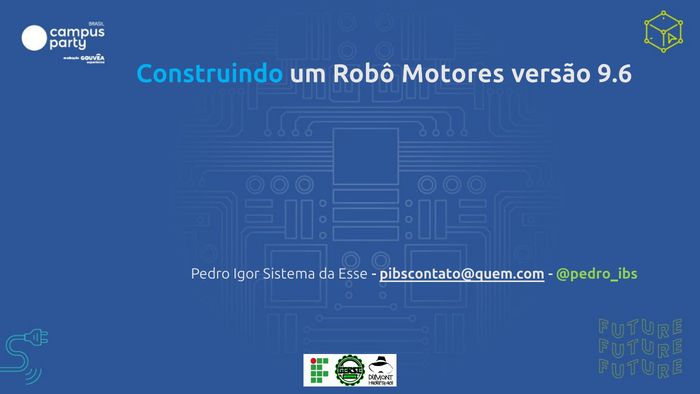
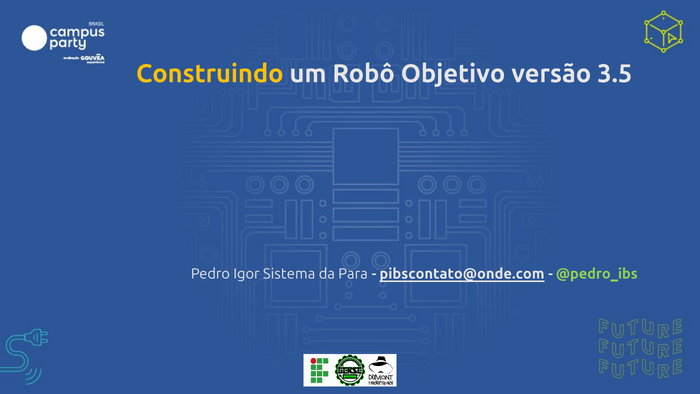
Construindo colour: light blue -> yellow
Motores: Motores -> Objetivo
9.6: 9.6 -> 3.5
Esse: Esse -> Para
pibscontato@quem.com: pibscontato@quem.com -> pibscontato@onde.com
